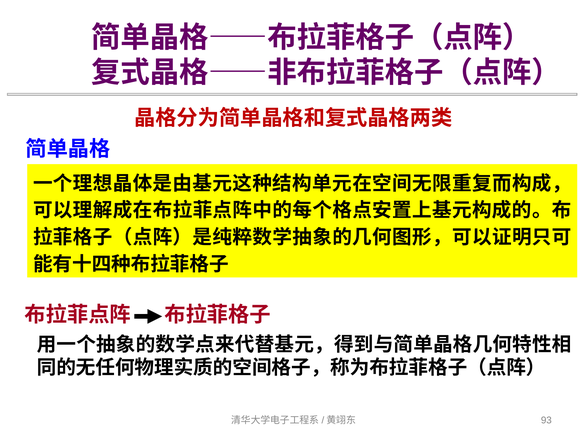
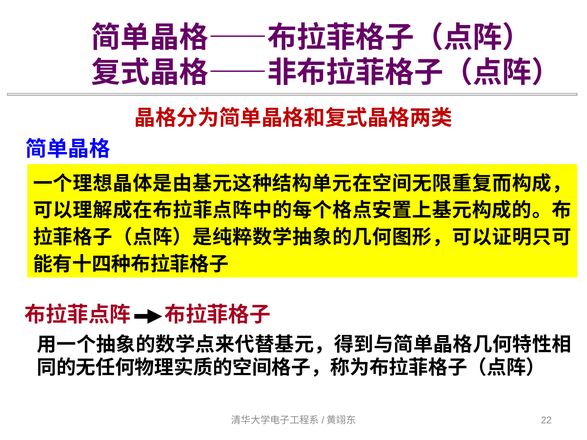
93: 93 -> 22
